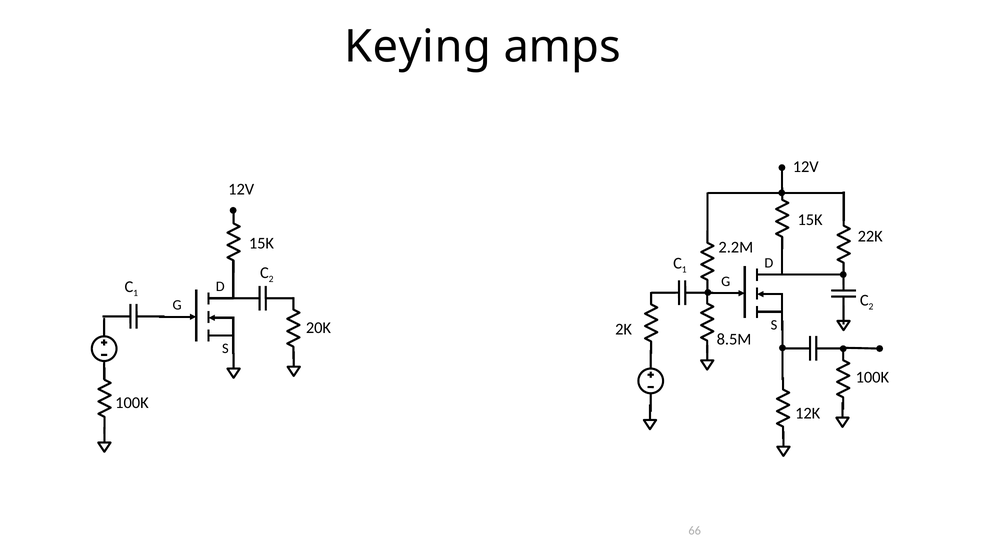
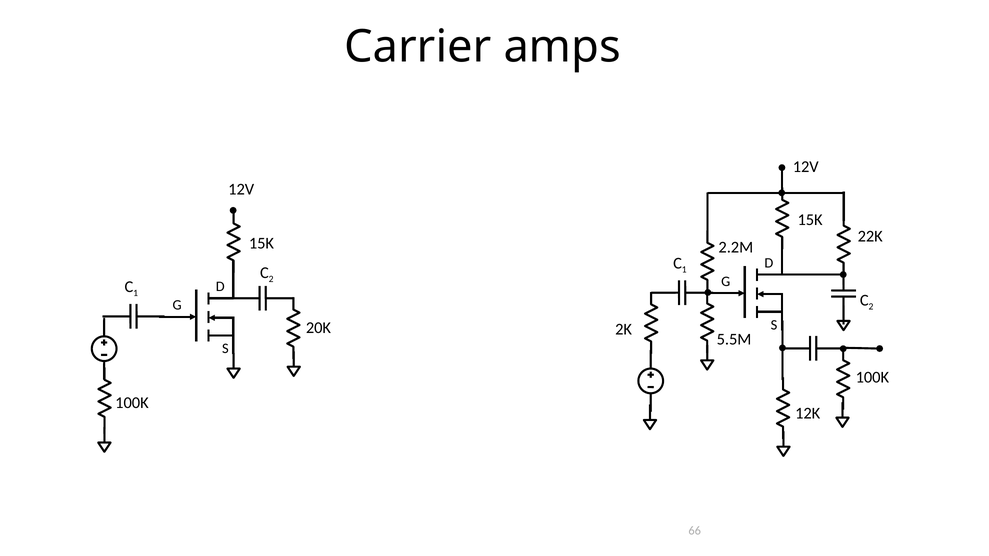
Keying: Keying -> Carrier
8.5M: 8.5M -> 5.5M
